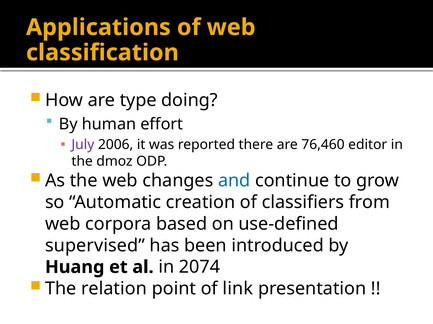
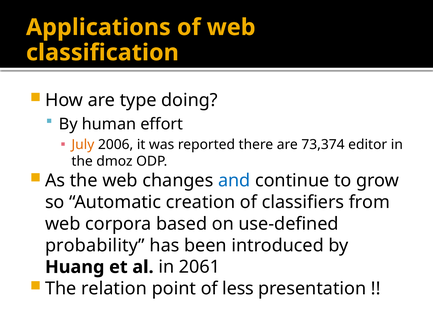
July colour: purple -> orange
76,460: 76,460 -> 73,374
supervised: supervised -> probability
2074: 2074 -> 2061
link: link -> less
